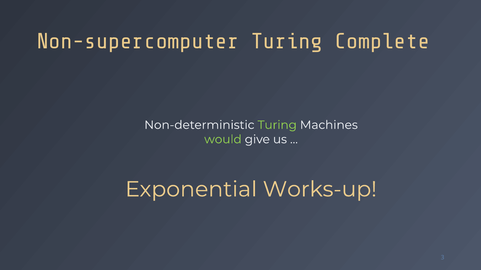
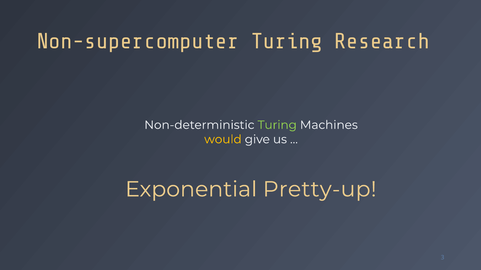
Complete: Complete -> Research
would colour: light green -> yellow
Works-up: Works-up -> Pretty-up
